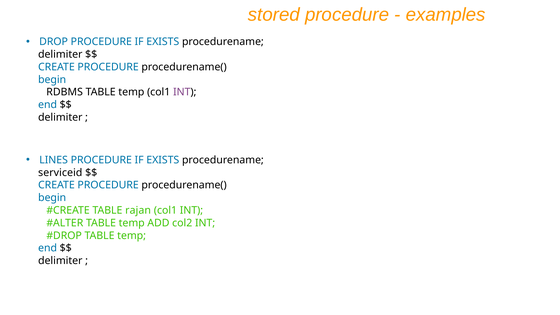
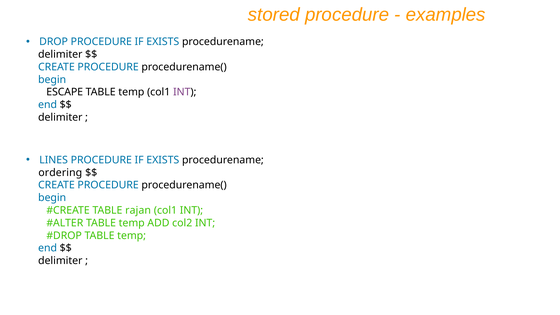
RDBMS: RDBMS -> ESCAPE
serviceid: serviceid -> ordering
